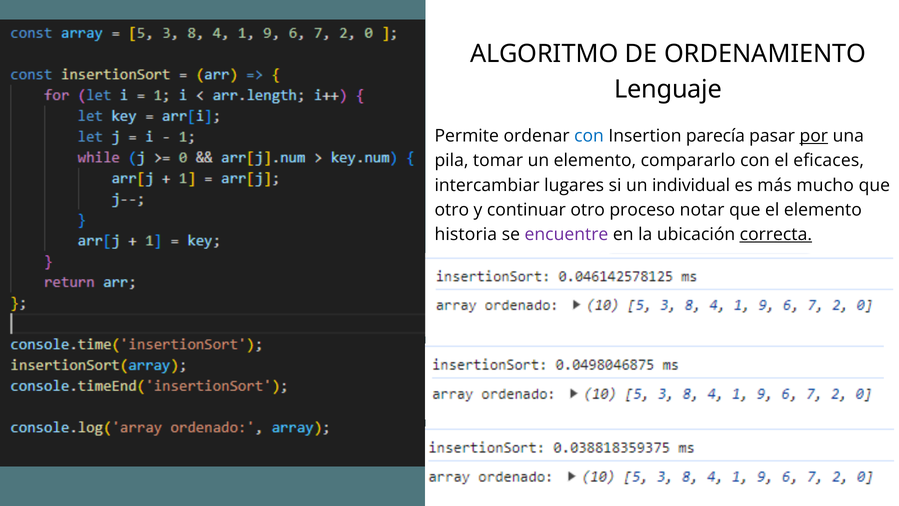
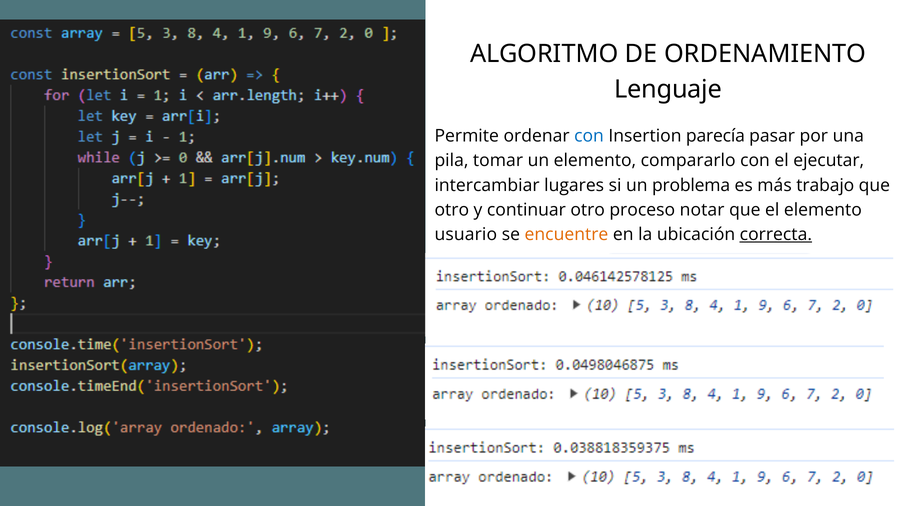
por underline: present -> none
eficaces: eficaces -> ejecutar
individual: individual -> problema
mucho: mucho -> trabajo
historia: historia -> usuario
encuentre colour: purple -> orange
